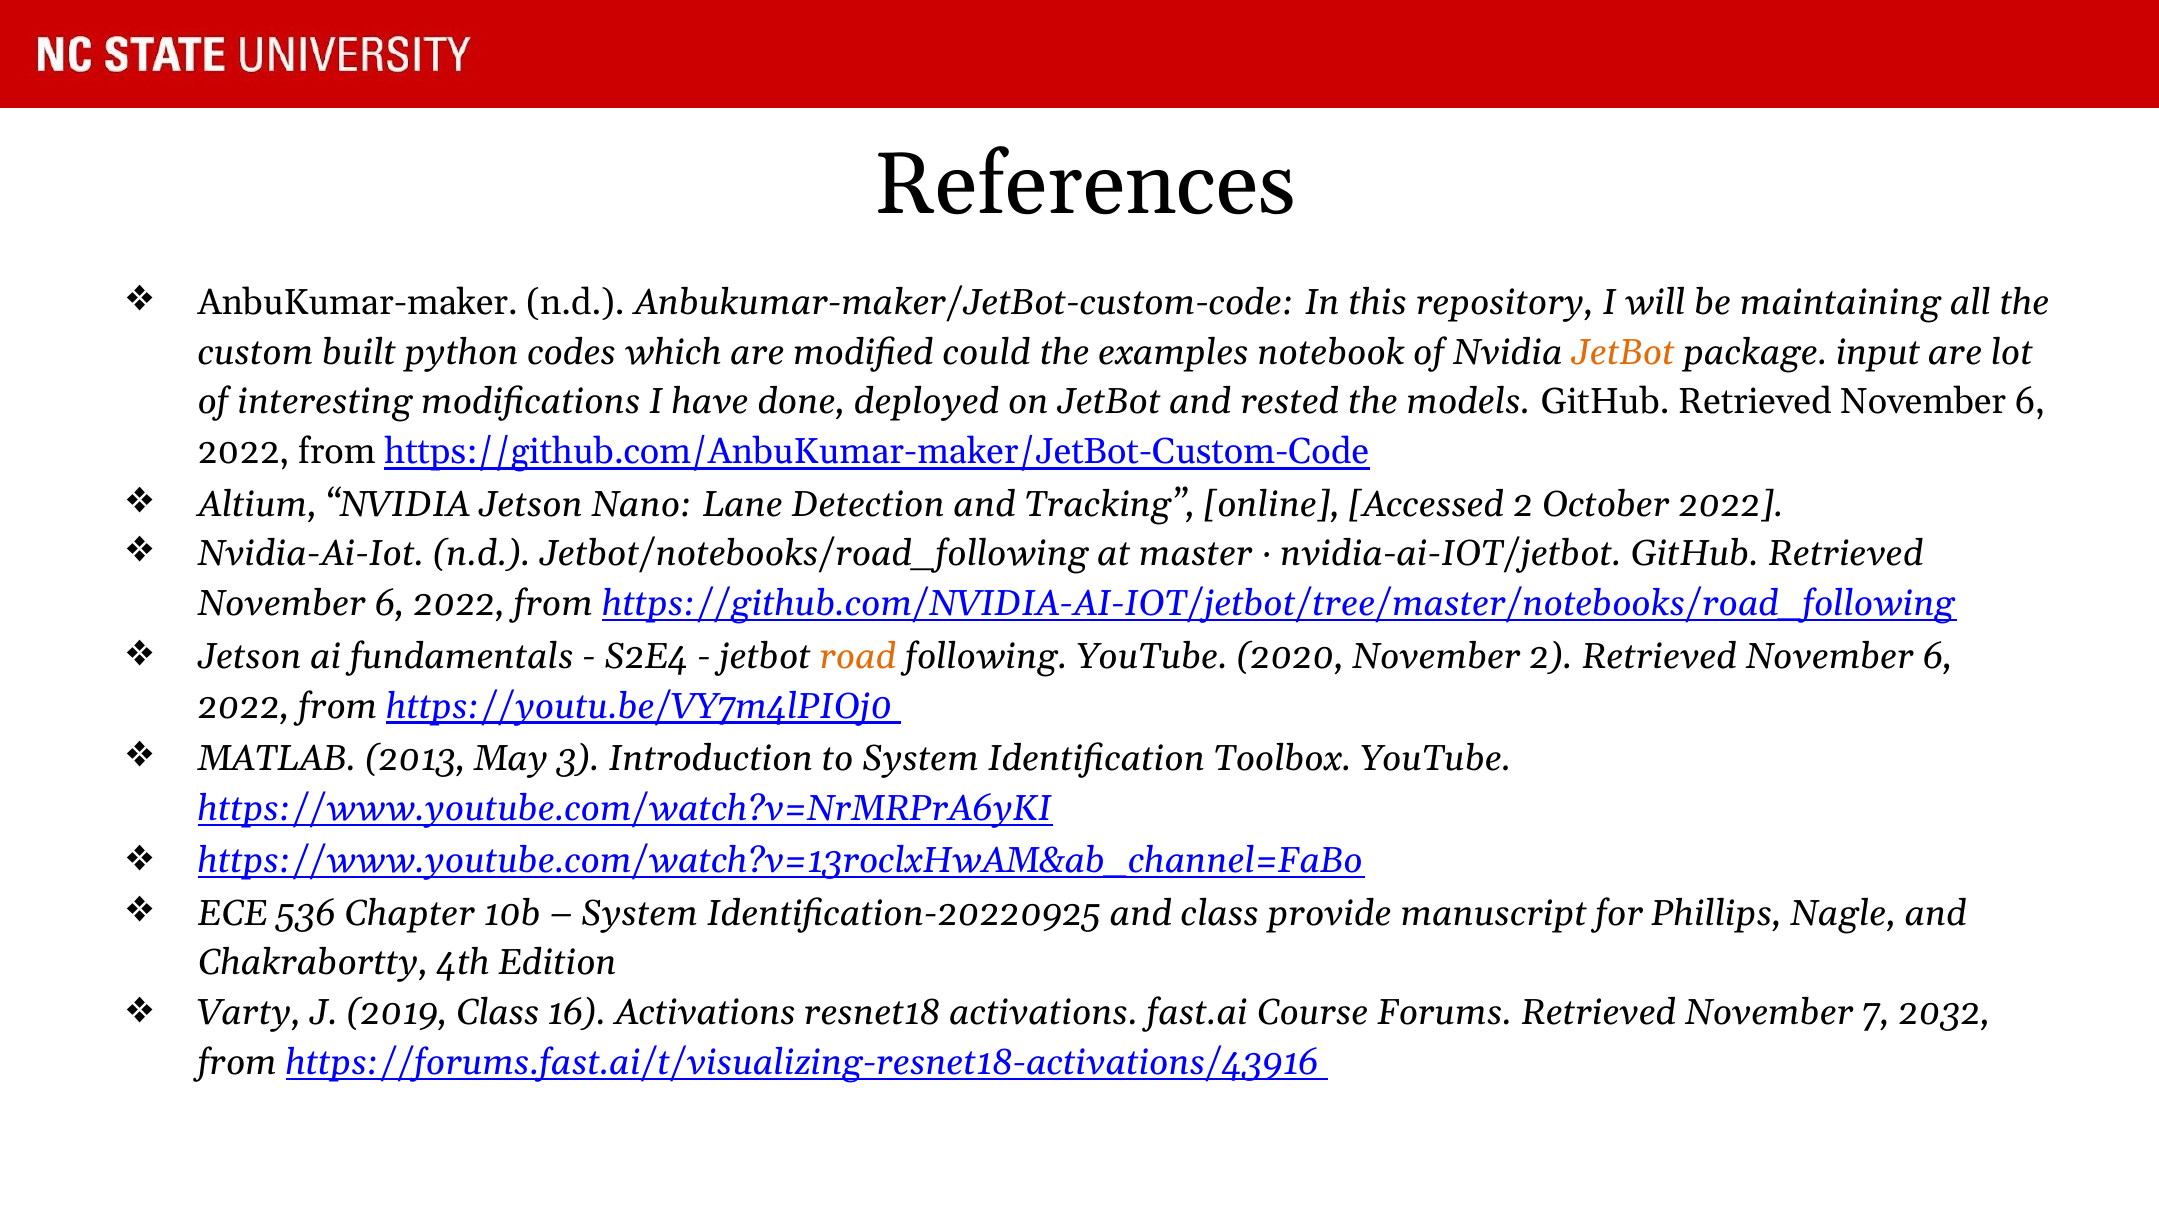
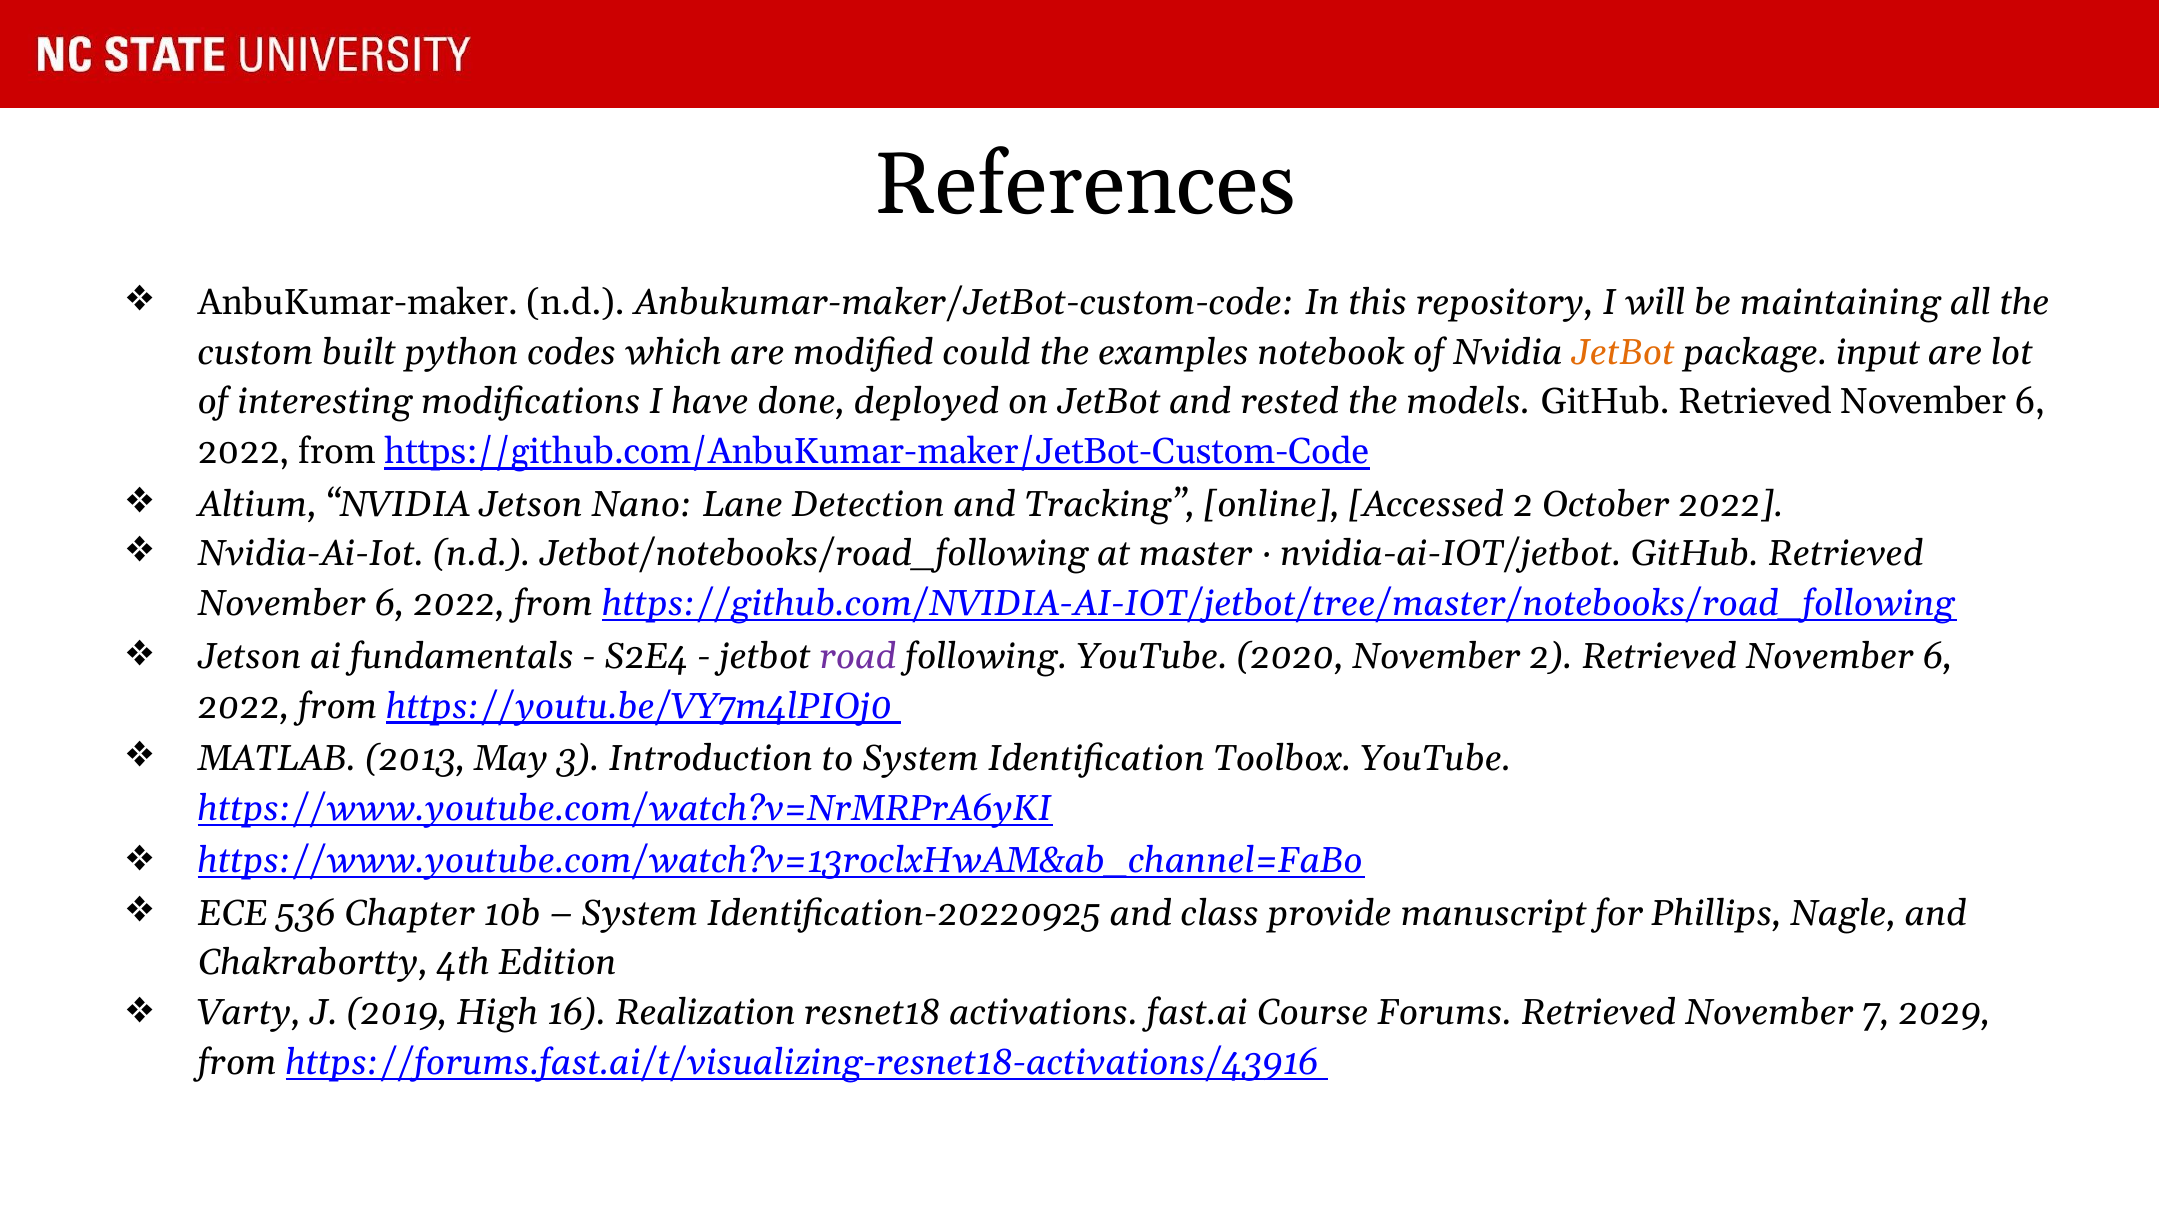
road colour: orange -> purple
2019 Class: Class -> High
16 Activations: Activations -> Realization
2032: 2032 -> 2029
